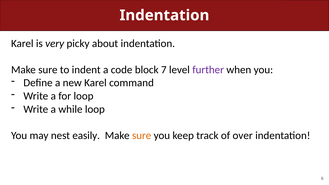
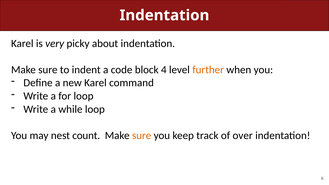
7: 7 -> 4
further colour: purple -> orange
easily: easily -> count
